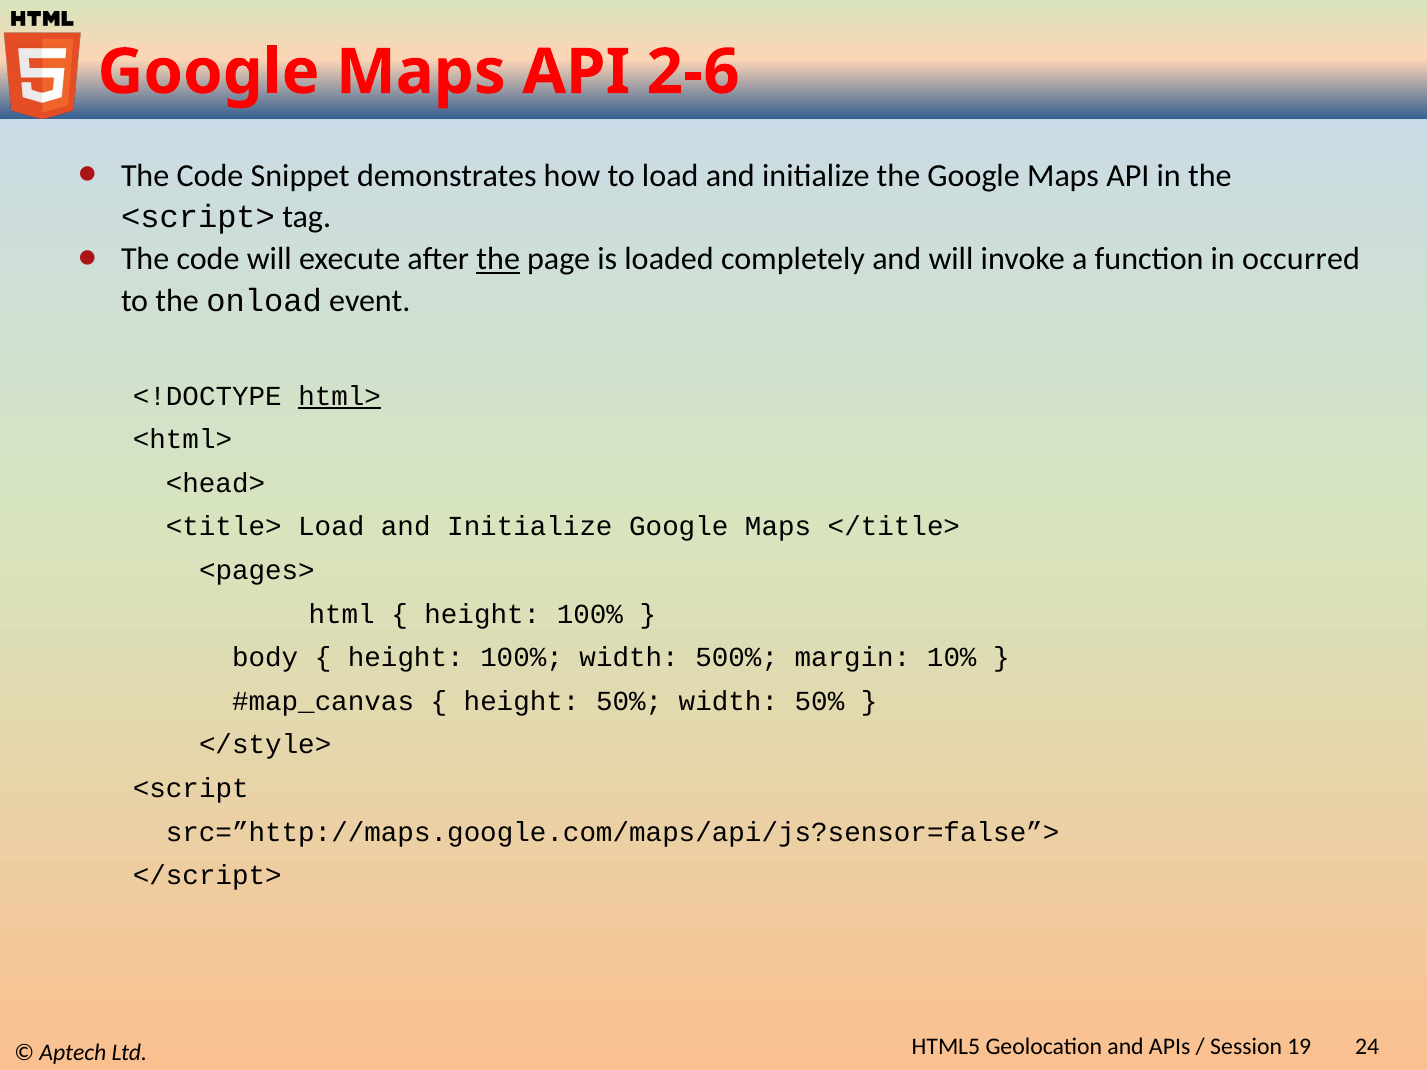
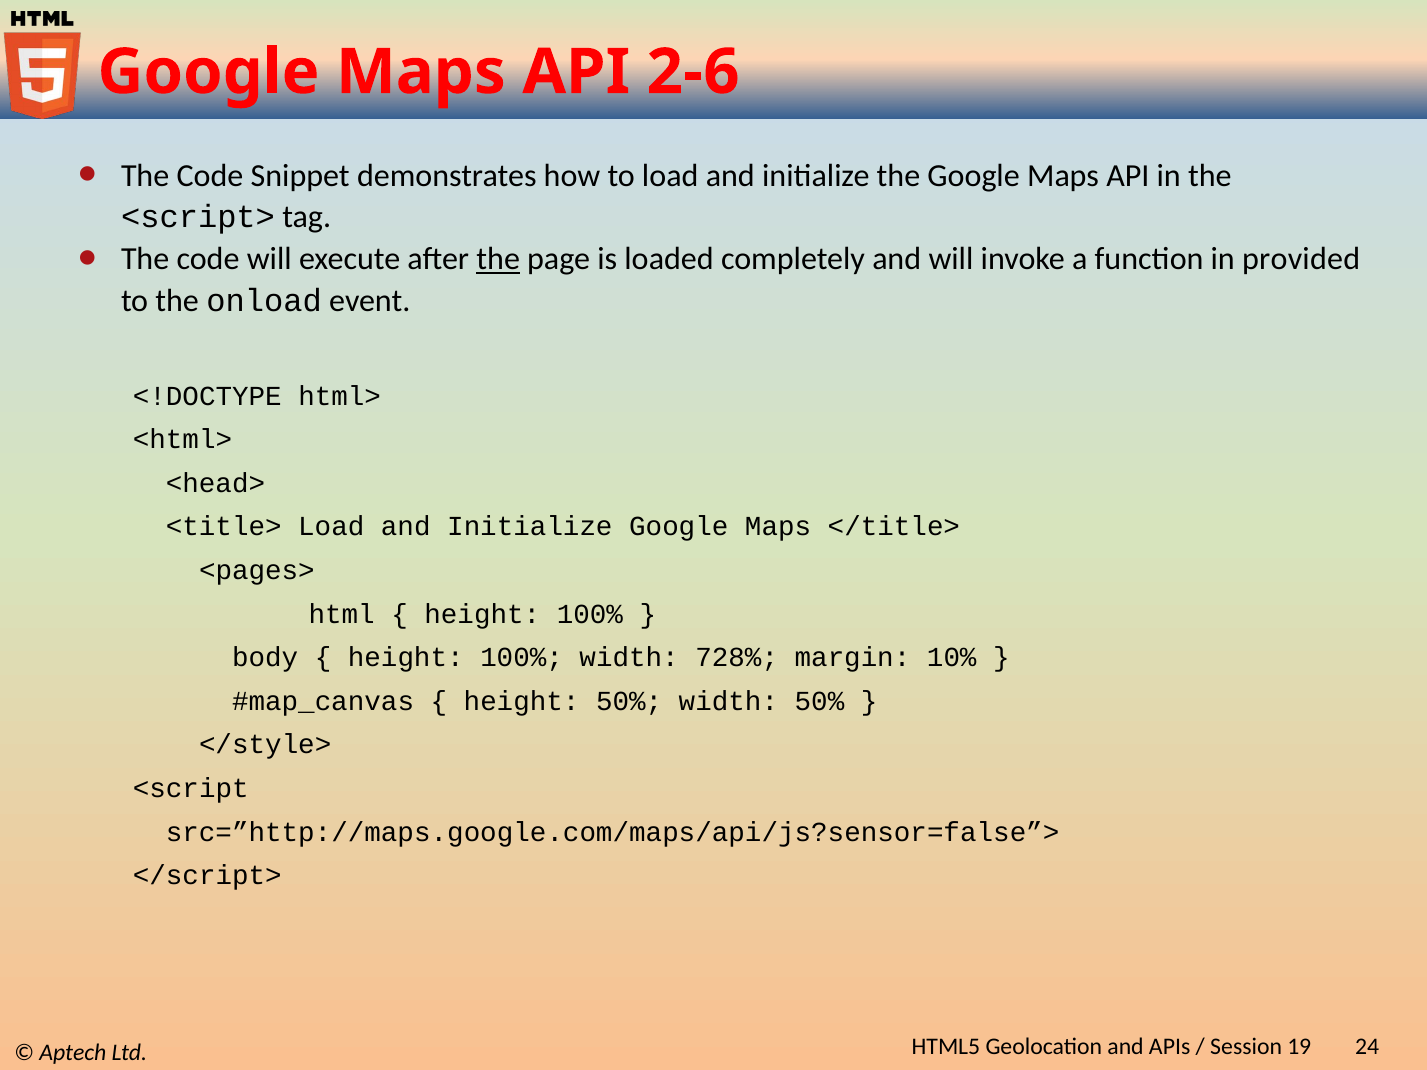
occurred: occurred -> provided
html> underline: present -> none
500%: 500% -> 728%
